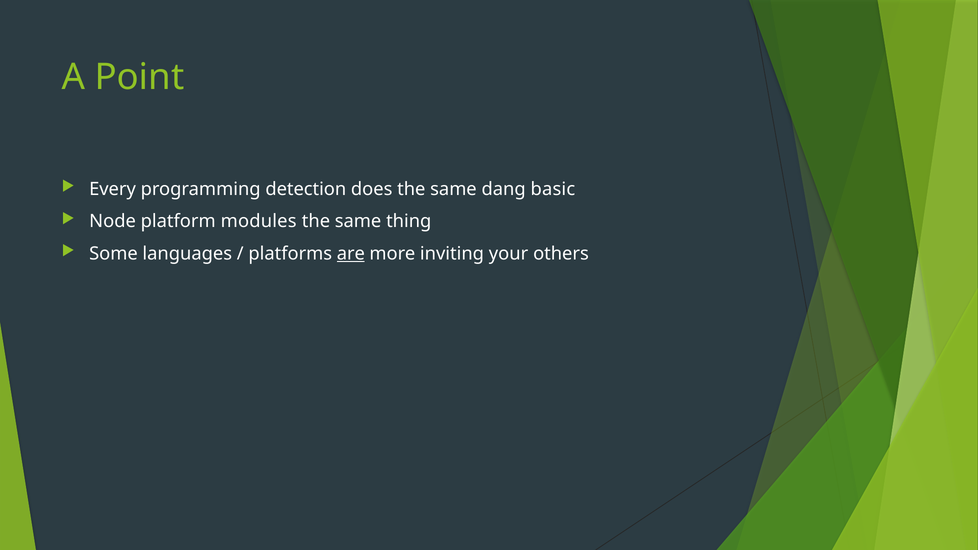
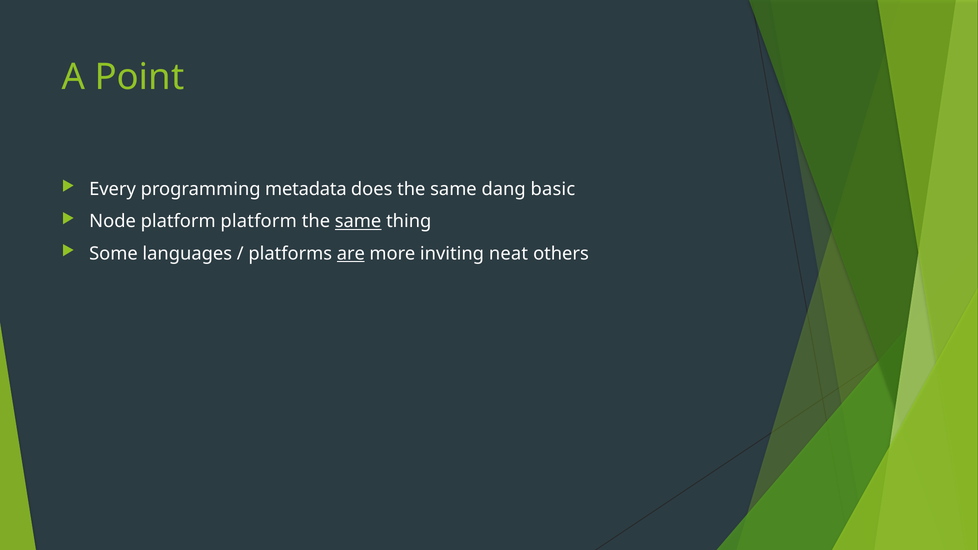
detection: detection -> metadata
platform modules: modules -> platform
same at (358, 221) underline: none -> present
your: your -> neat
